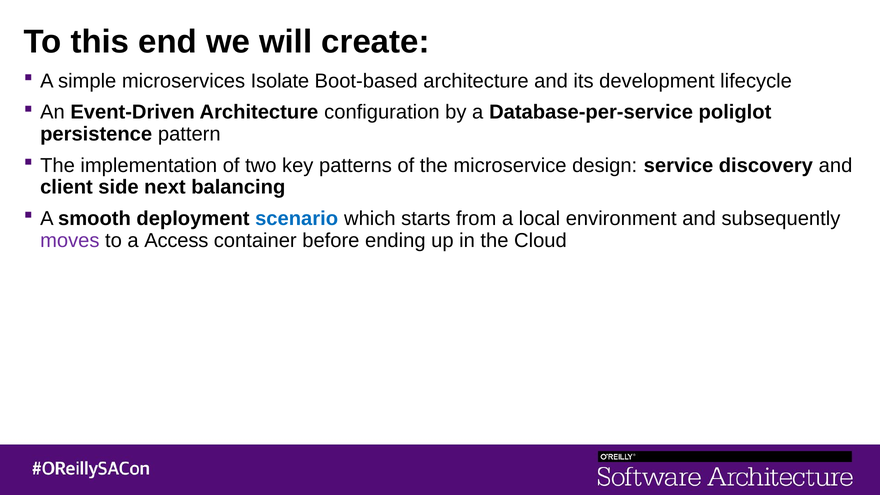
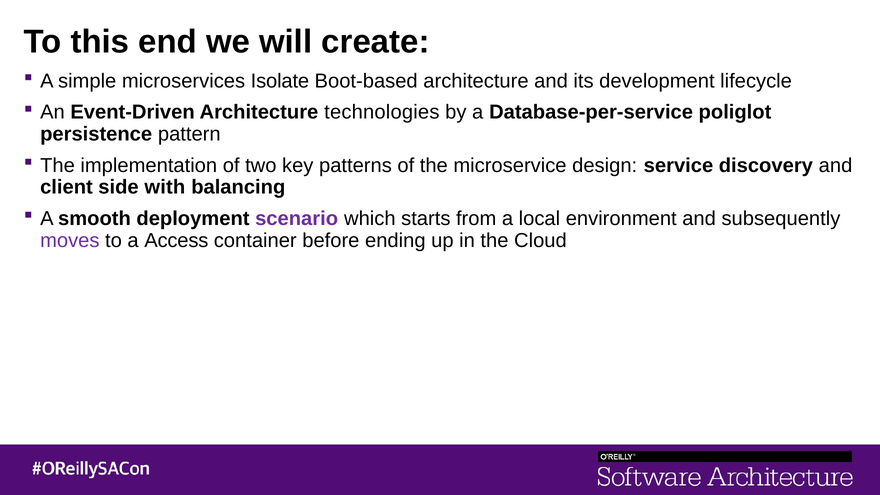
configuration: configuration -> technologies
next: next -> with
scenario colour: blue -> purple
